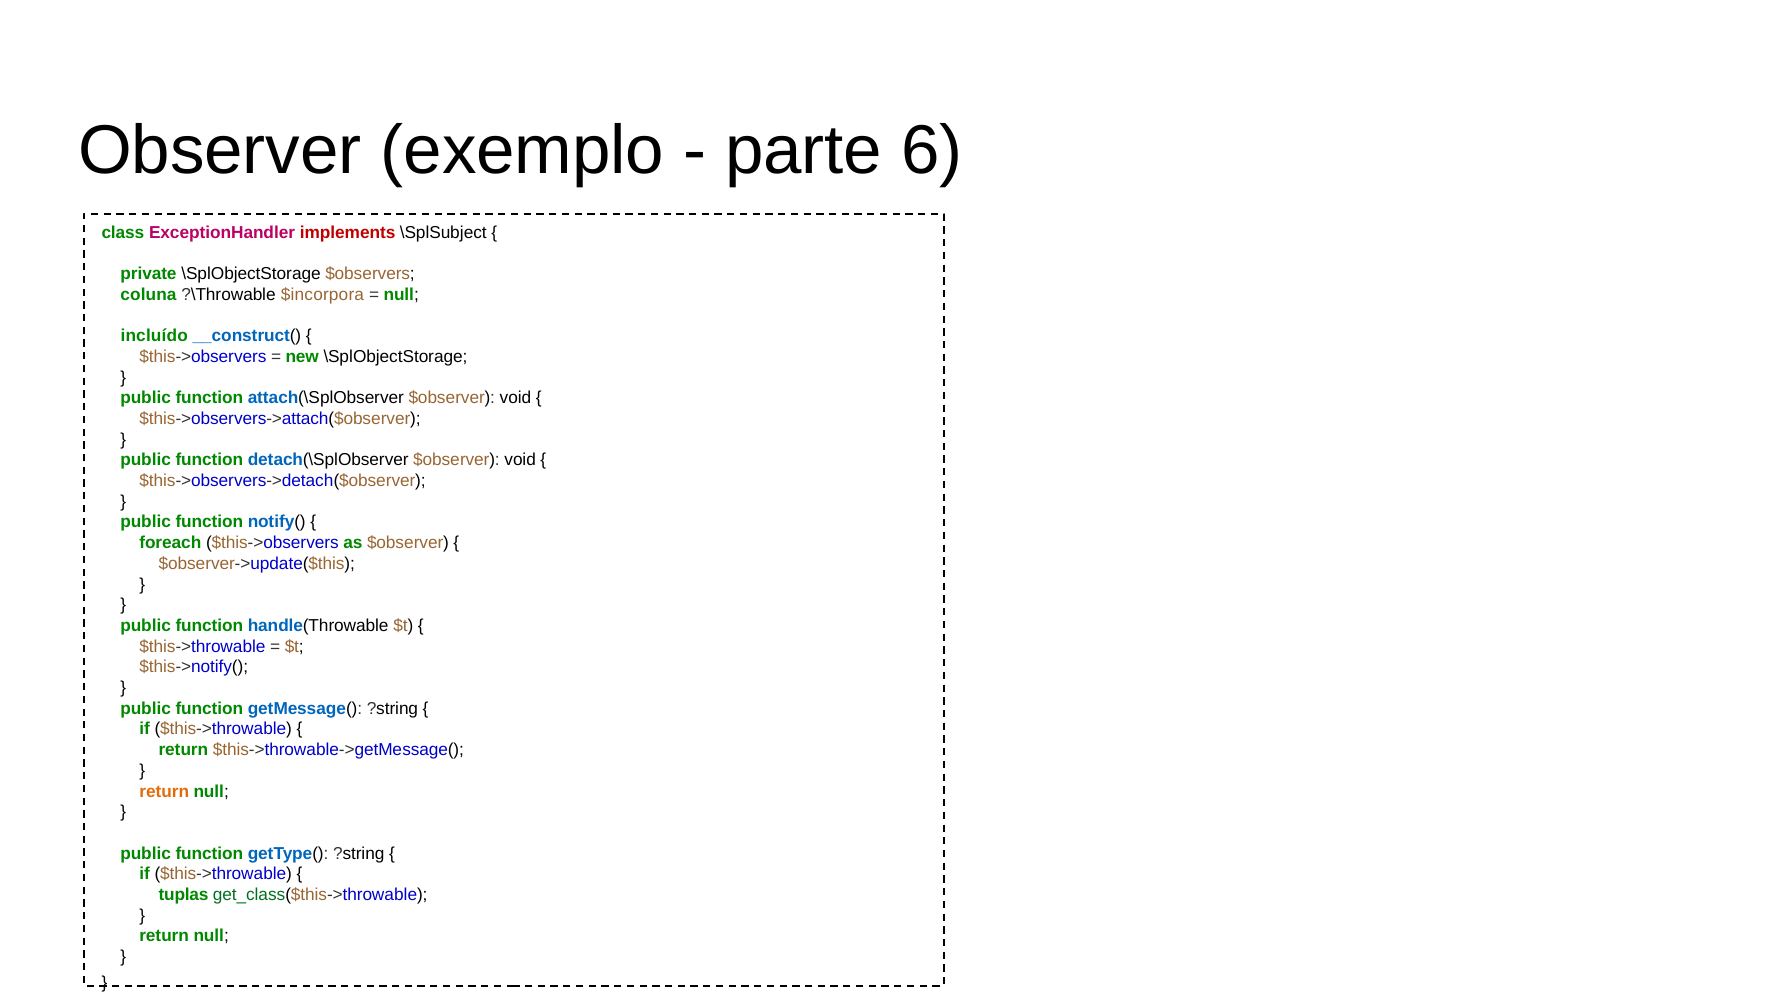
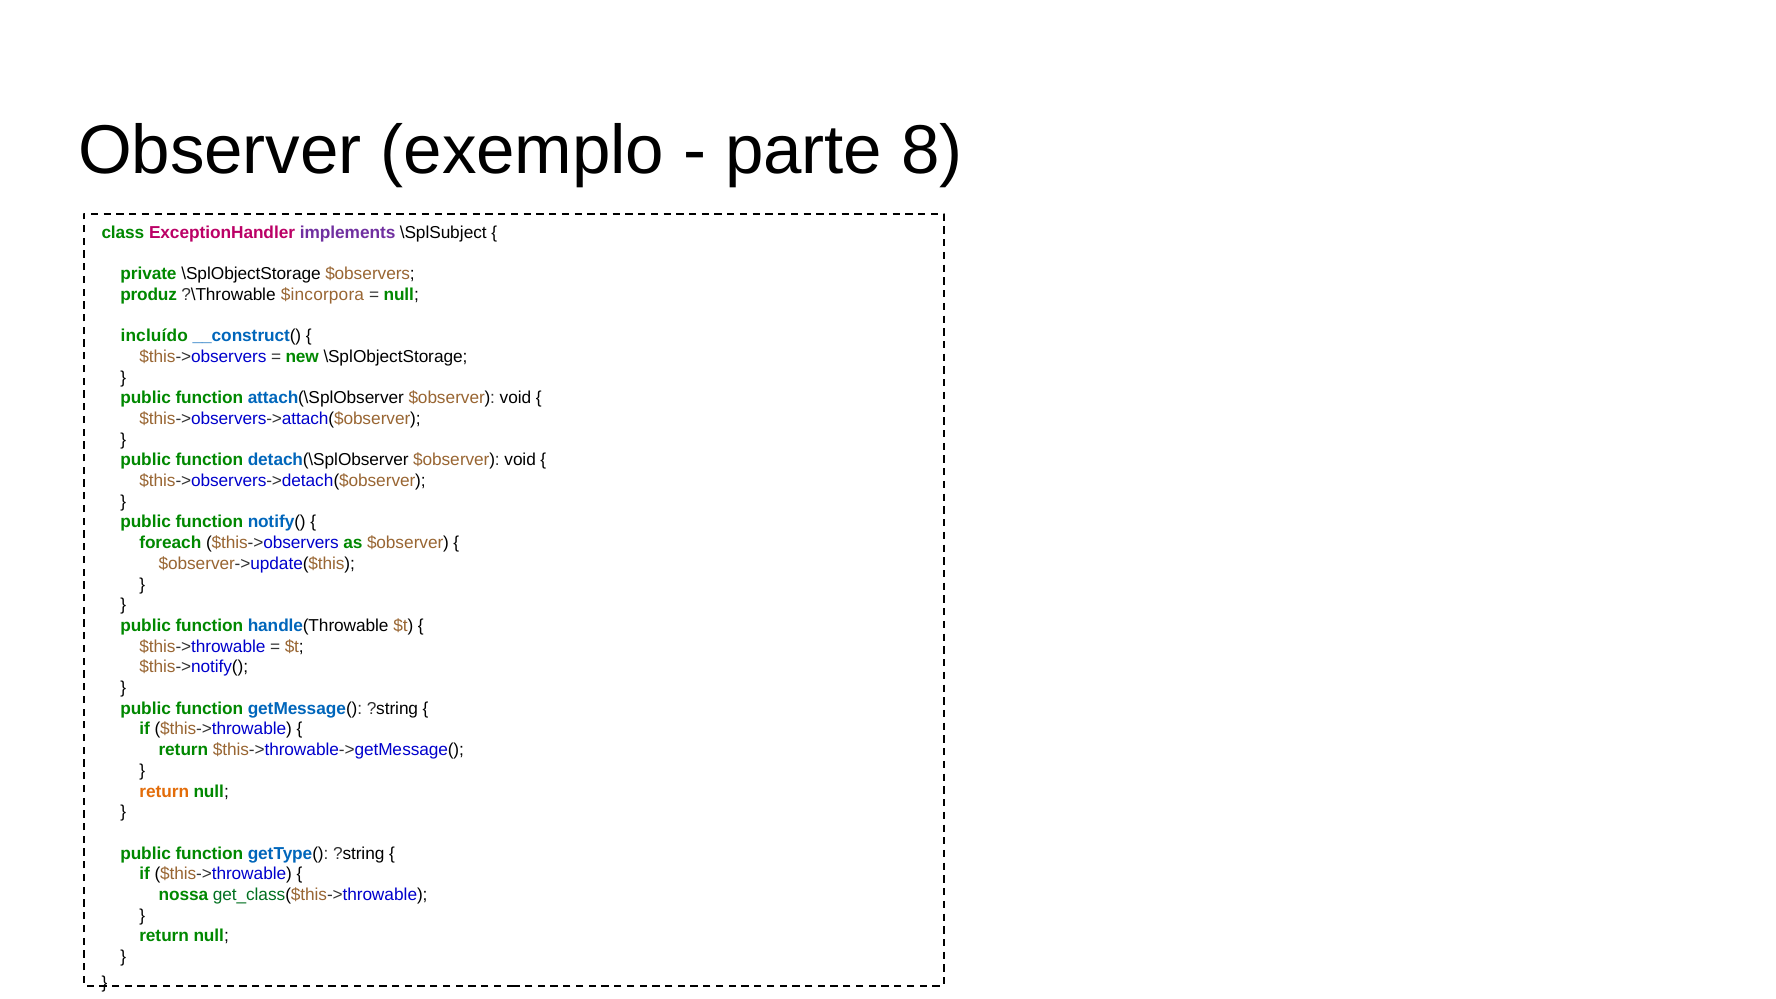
6: 6 -> 8
implements colour: red -> purple
coluna: coluna -> produz
tuplas: tuplas -> nossa
